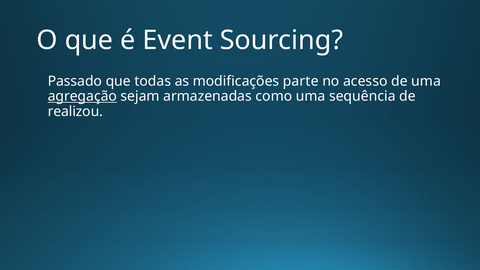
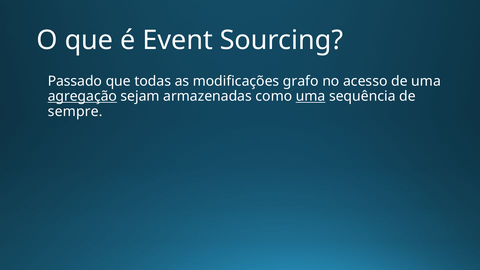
parte: parte -> grafo
uma at (311, 96) underline: none -> present
realizou: realizou -> sempre
